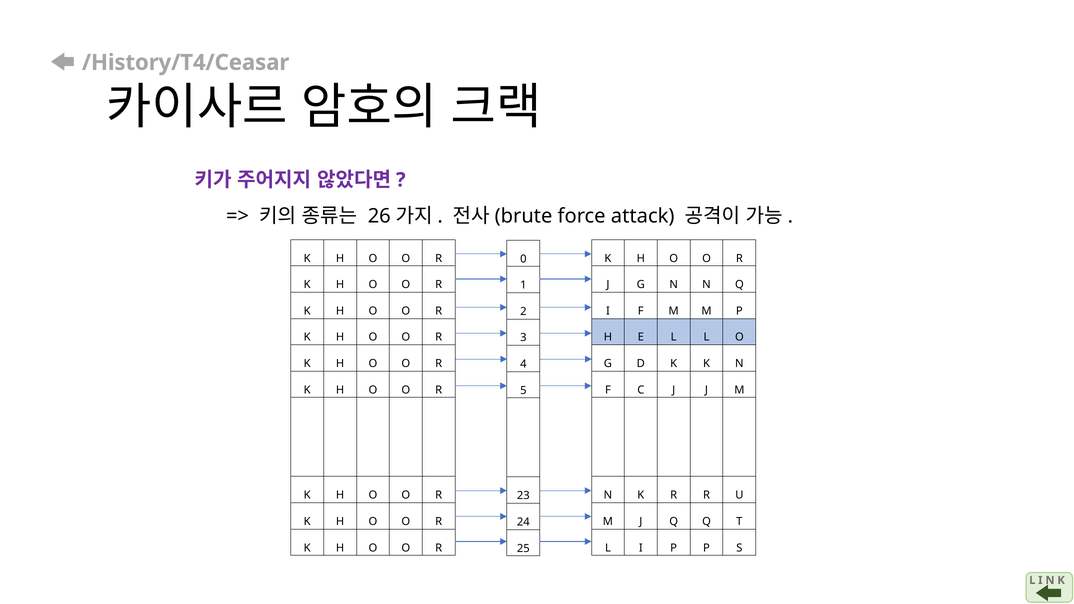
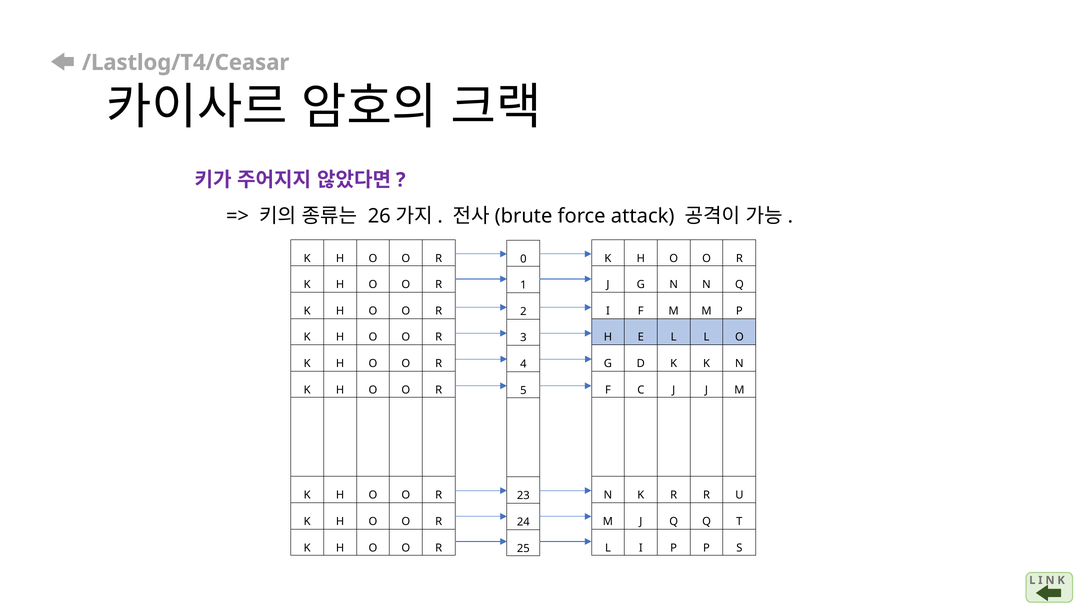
/History/T4/Ceasar: /History/T4/Ceasar -> /Lastlog/T4/Ceasar
